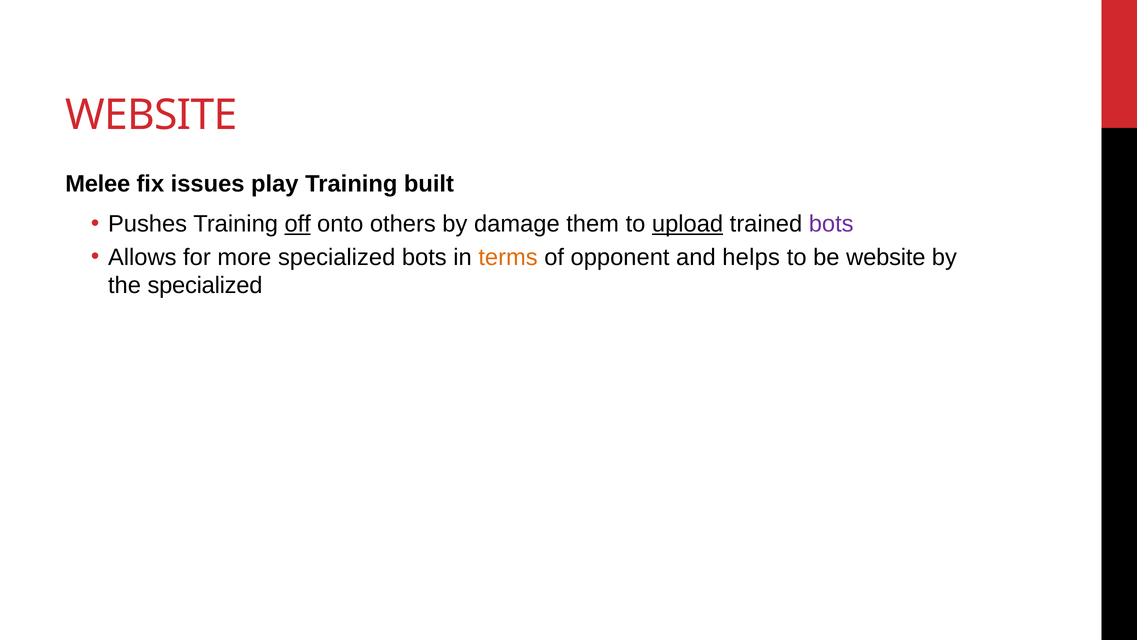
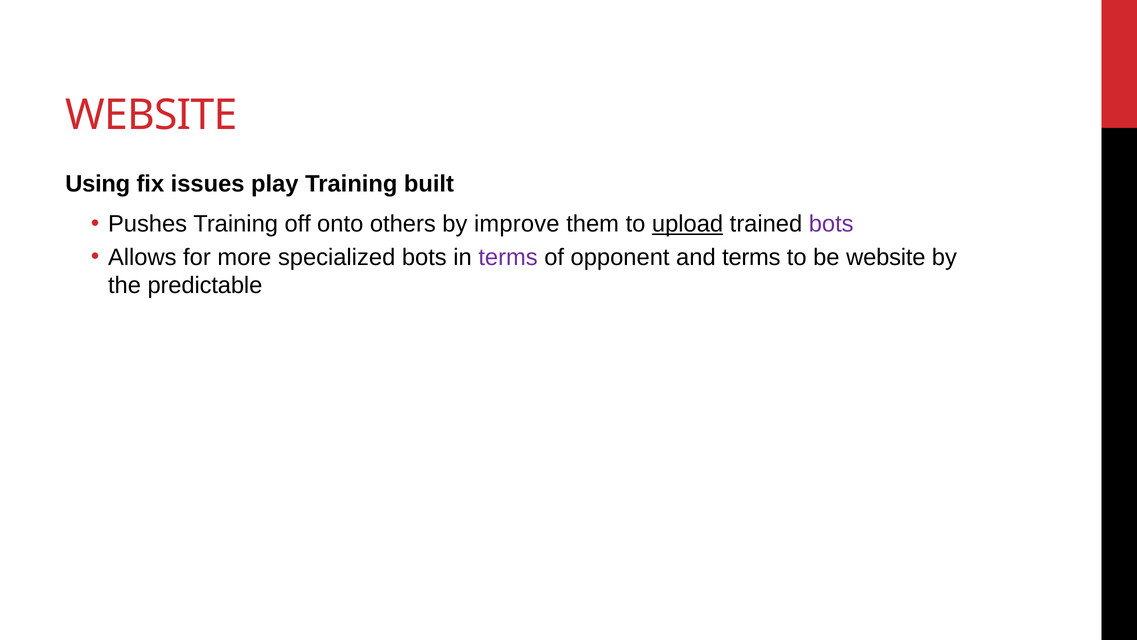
Melee: Melee -> Using
off underline: present -> none
damage: damage -> improve
terms at (508, 257) colour: orange -> purple
and helps: helps -> terms
the specialized: specialized -> predictable
